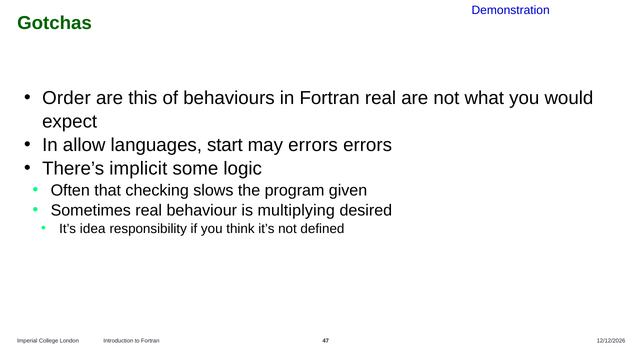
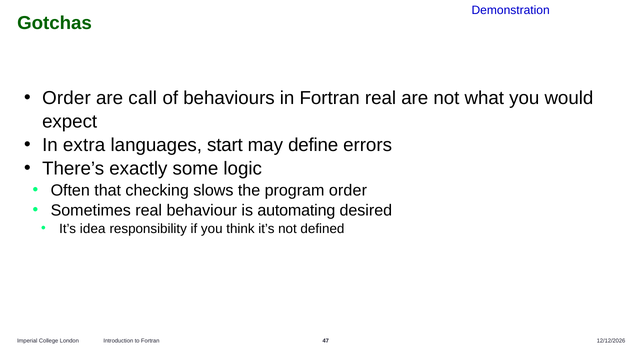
this: this -> call
allow: allow -> extra
may errors: errors -> define
implicit: implicit -> exactly
program given: given -> order
multiplying: multiplying -> automating
